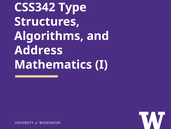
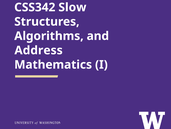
Type: Type -> Slow
